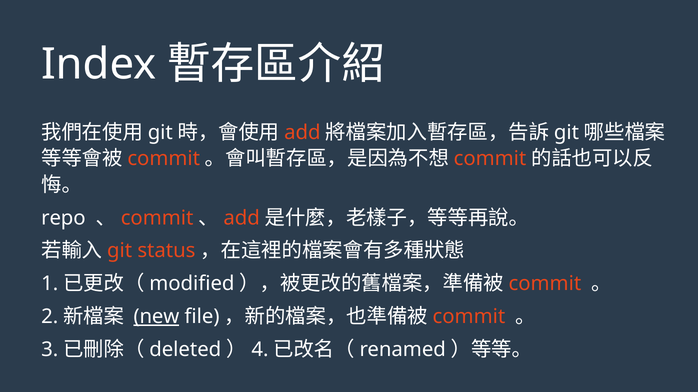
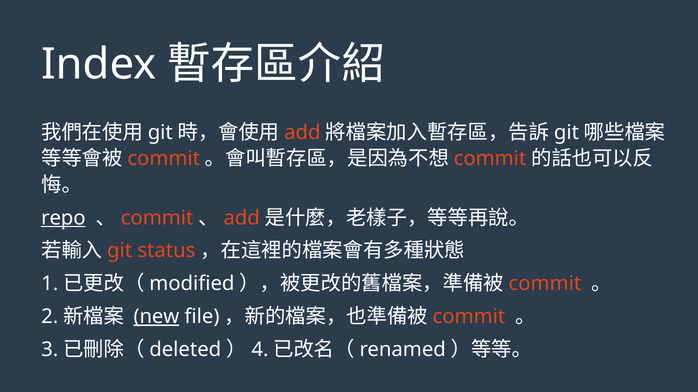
repo underline: none -> present
